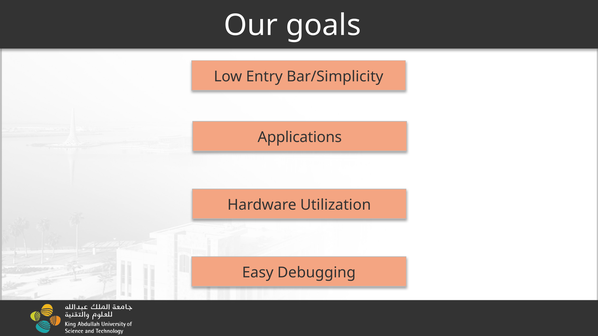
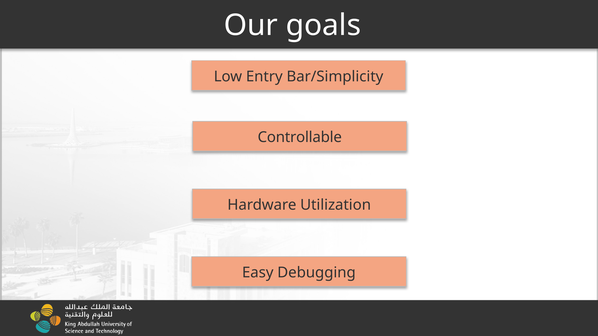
Applications: Applications -> Controllable
